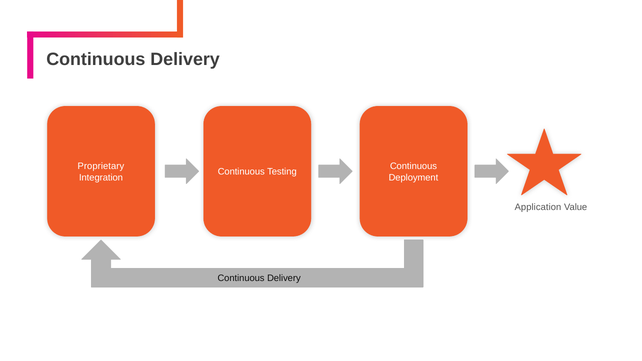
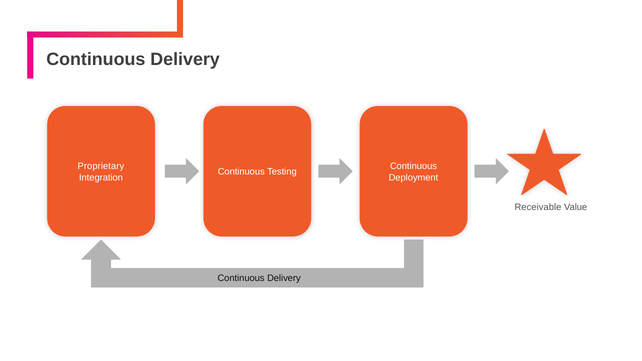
Application: Application -> Receivable
